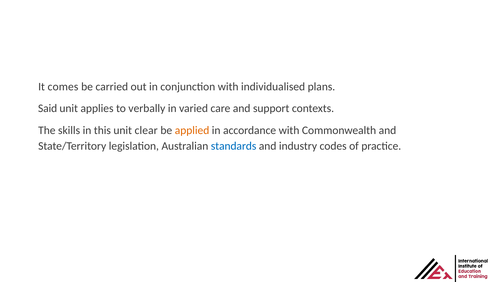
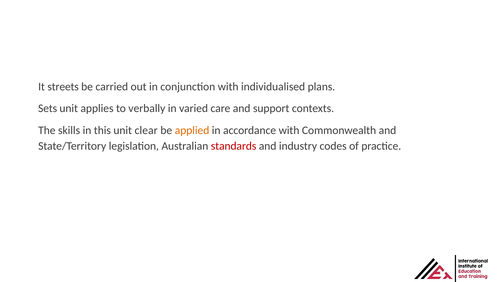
comes: comes -> streets
Said: Said -> Sets
standards colour: blue -> red
